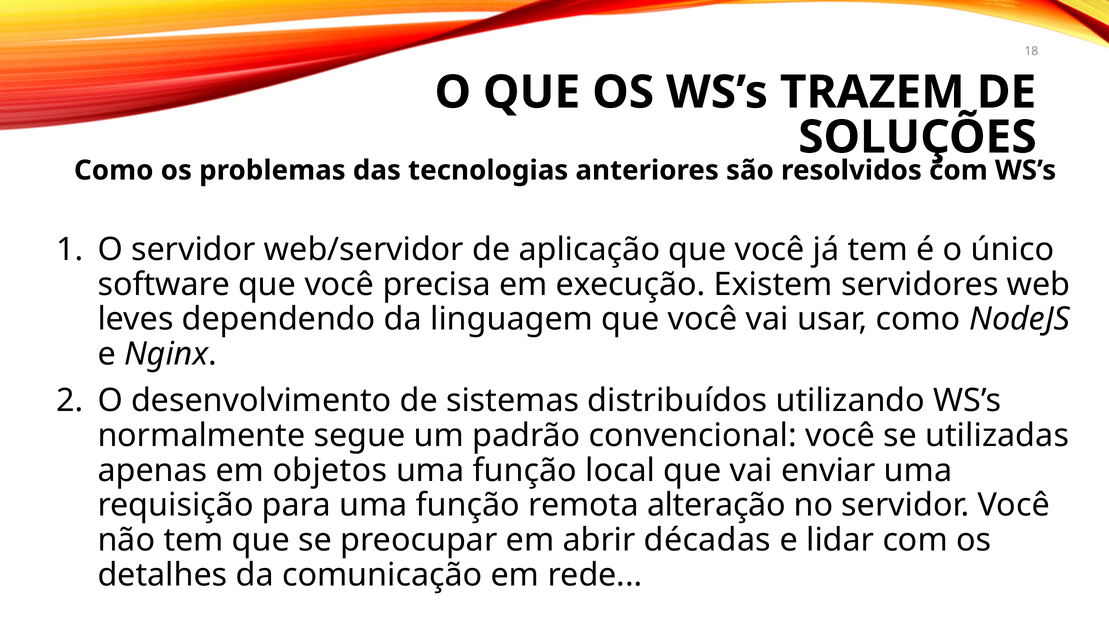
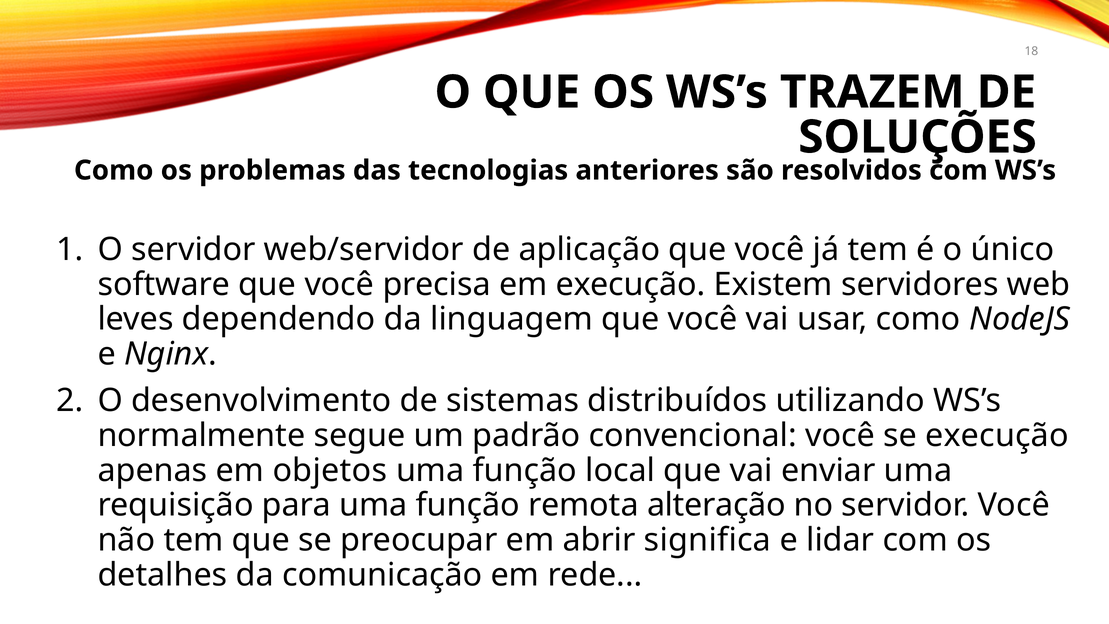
se utilizadas: utilizadas -> execução
décadas: décadas -> significa
